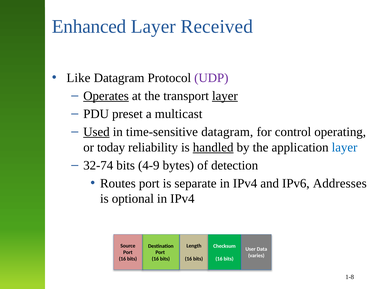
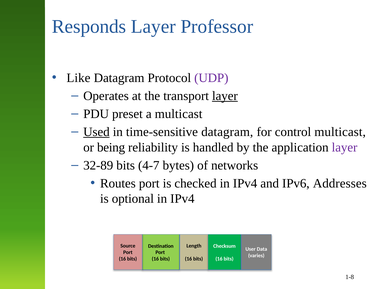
Enhanced: Enhanced -> Responds
Received: Received -> Professor
Operates underline: present -> none
control operating: operating -> multicast
today: today -> being
handled underline: present -> none
layer at (345, 147) colour: blue -> purple
32-74: 32-74 -> 32-89
4-9: 4-9 -> 4-7
detection: detection -> networks
separate: separate -> checked
